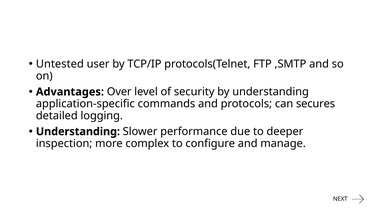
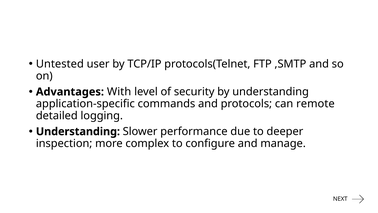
Over: Over -> With
secures: secures -> remote
